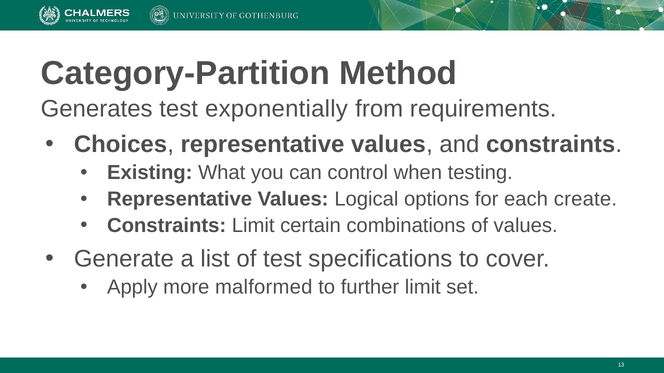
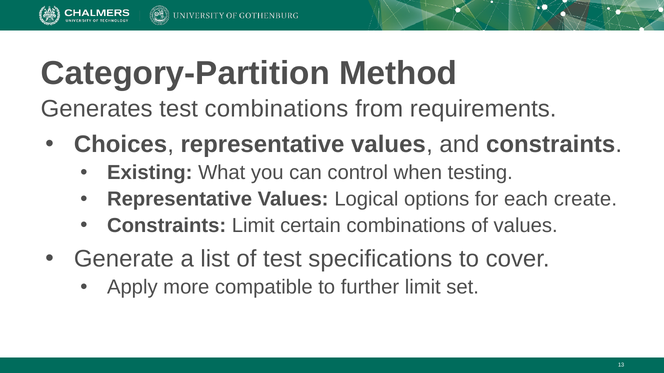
test exponentially: exponentially -> combinations
malformed: malformed -> compatible
